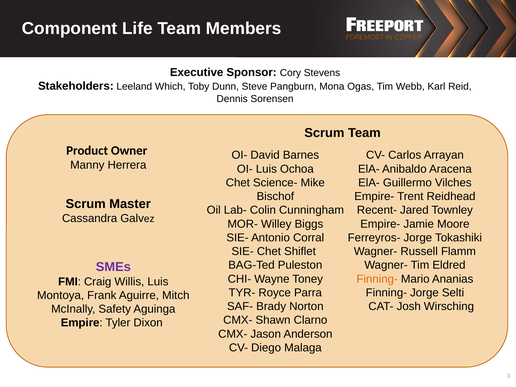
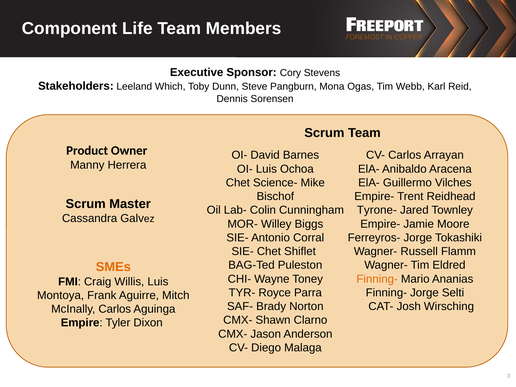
Recent-: Recent- -> Tyrone-
SMEs colour: purple -> orange
McInally Safety: Safety -> Carlos
